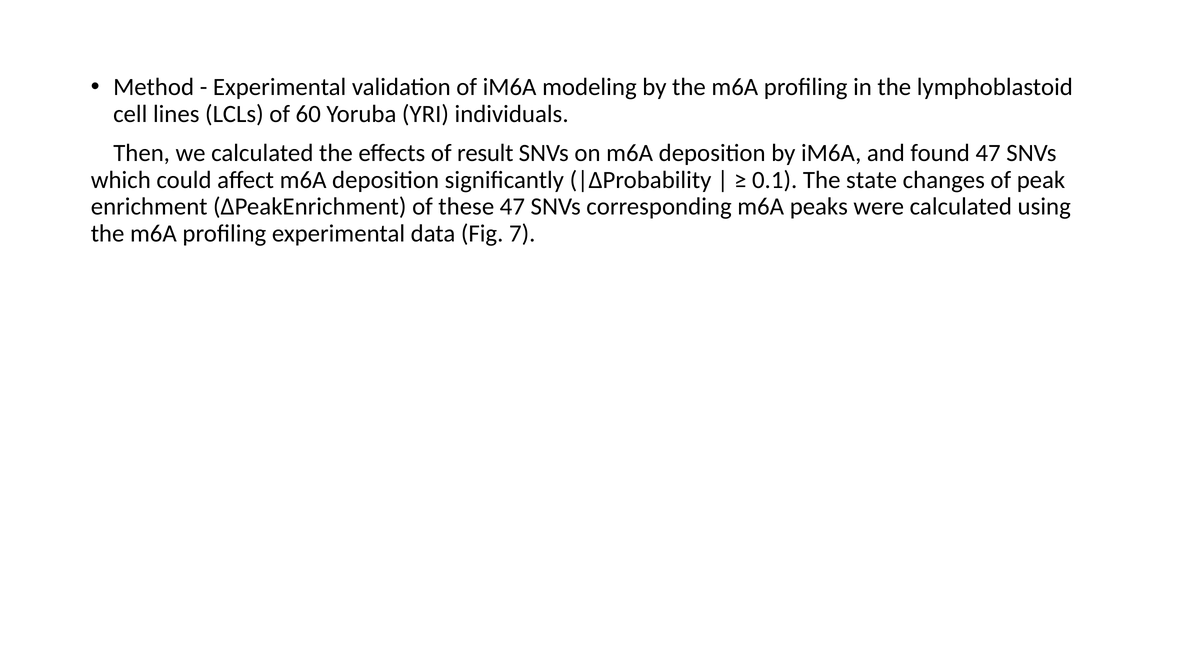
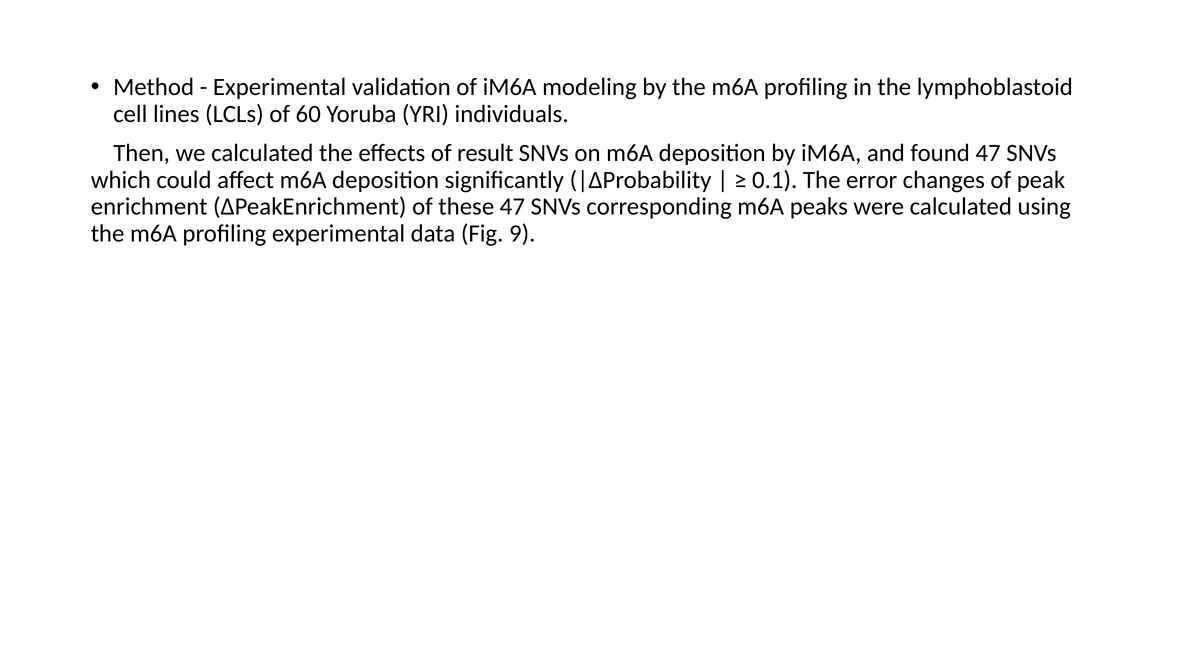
state: state -> error
7: 7 -> 9
